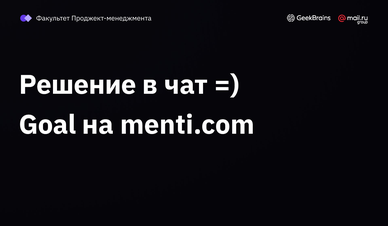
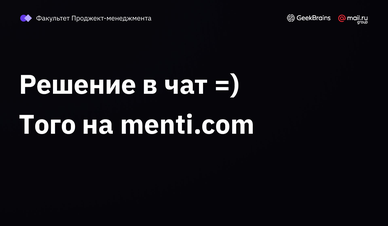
Goal: Goal -> Того
